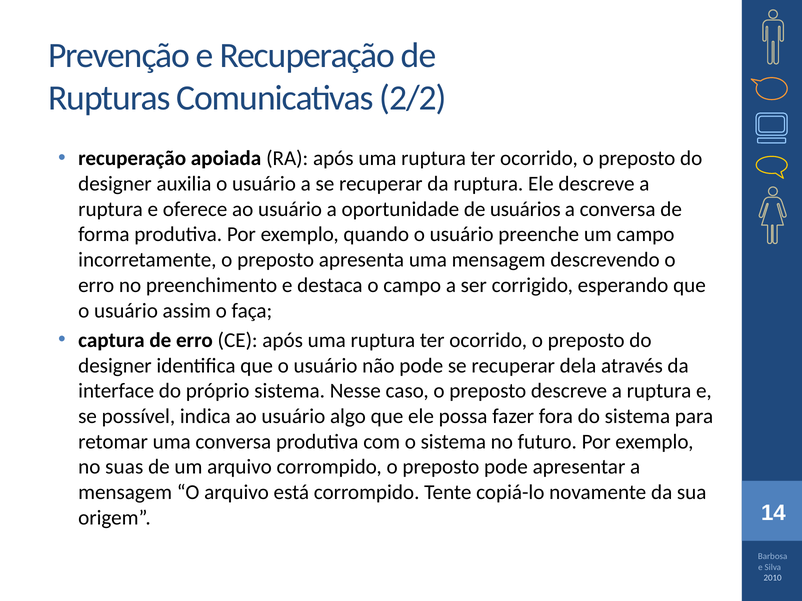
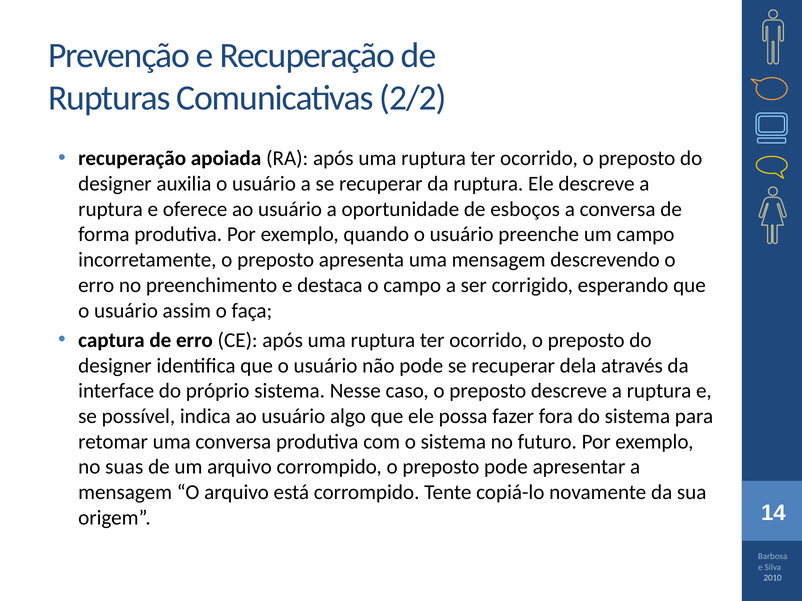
usuários: usuários -> esboços
